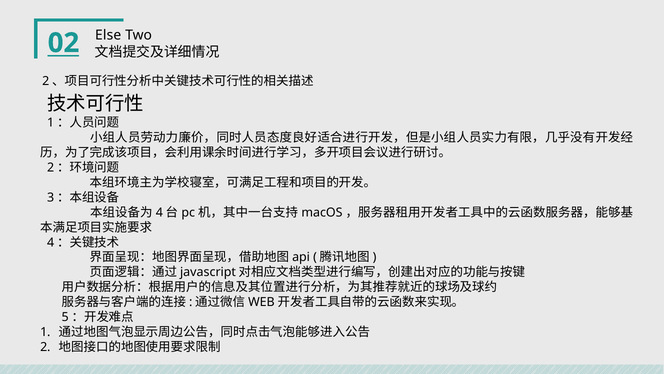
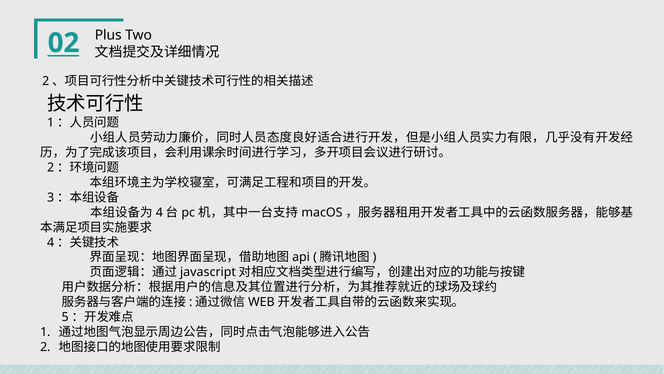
Else: Else -> Plus
